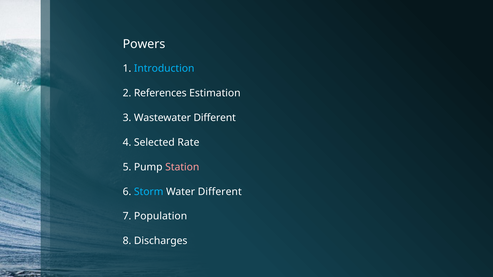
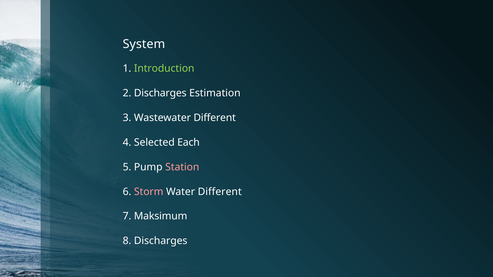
Powers: Powers -> System
Introduction colour: light blue -> light green
2 References: References -> Discharges
Rate: Rate -> Each
Storm colour: light blue -> pink
Population: Population -> Maksimum
